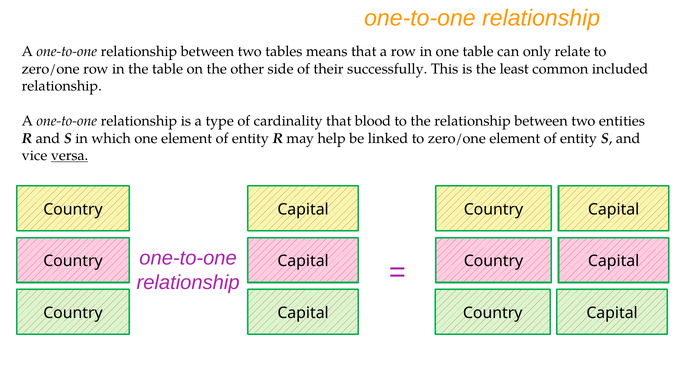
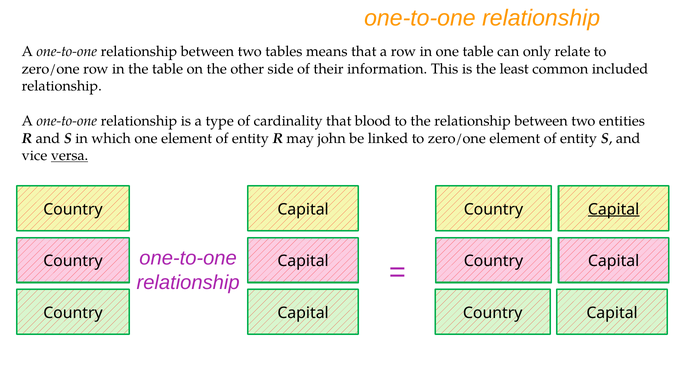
successfully: successfully -> information
help: help -> john
Capital at (614, 210) underline: none -> present
